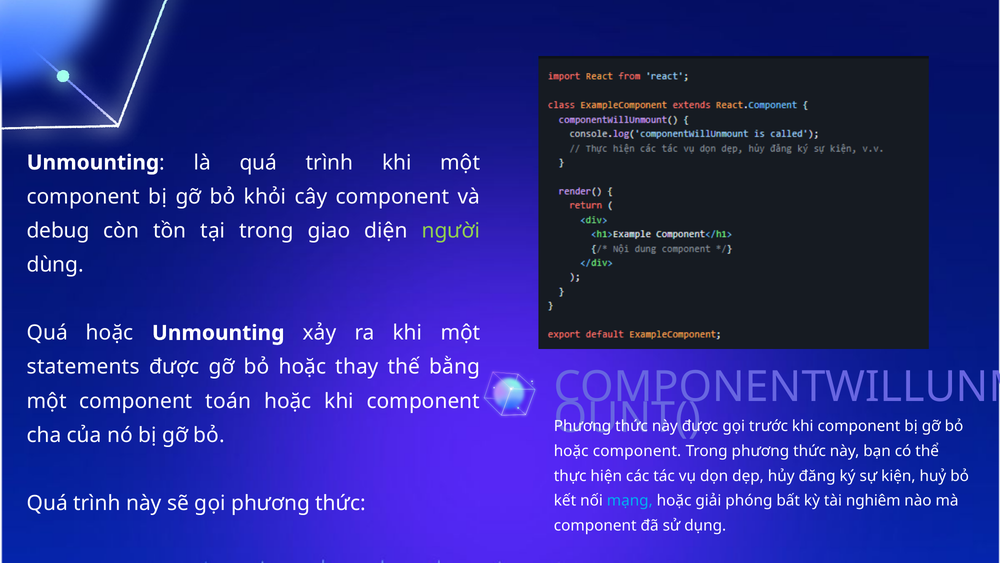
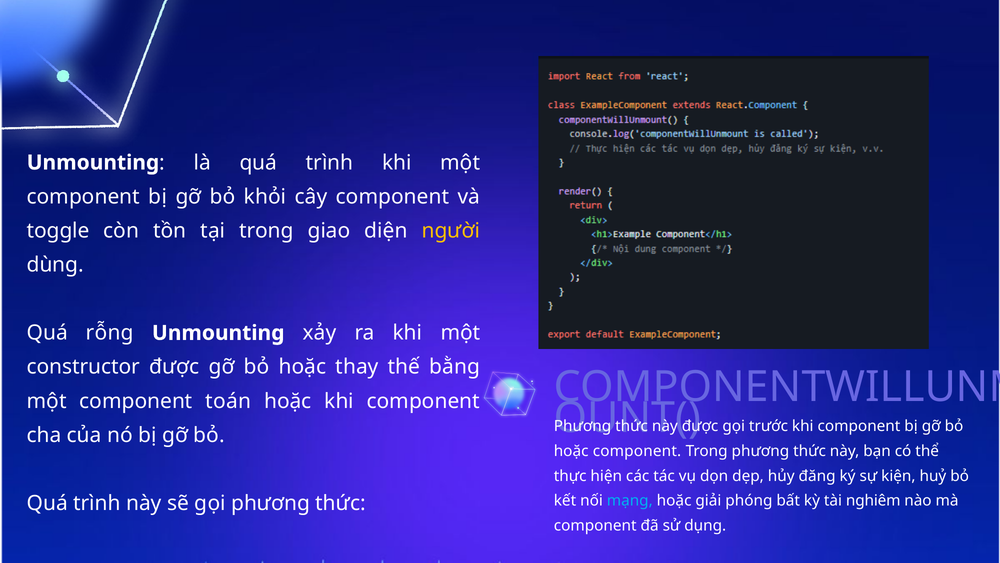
debug: debug -> toggle
người colour: light green -> yellow
Quá hoặc: hoặc -> rỗng
statements: statements -> constructor
